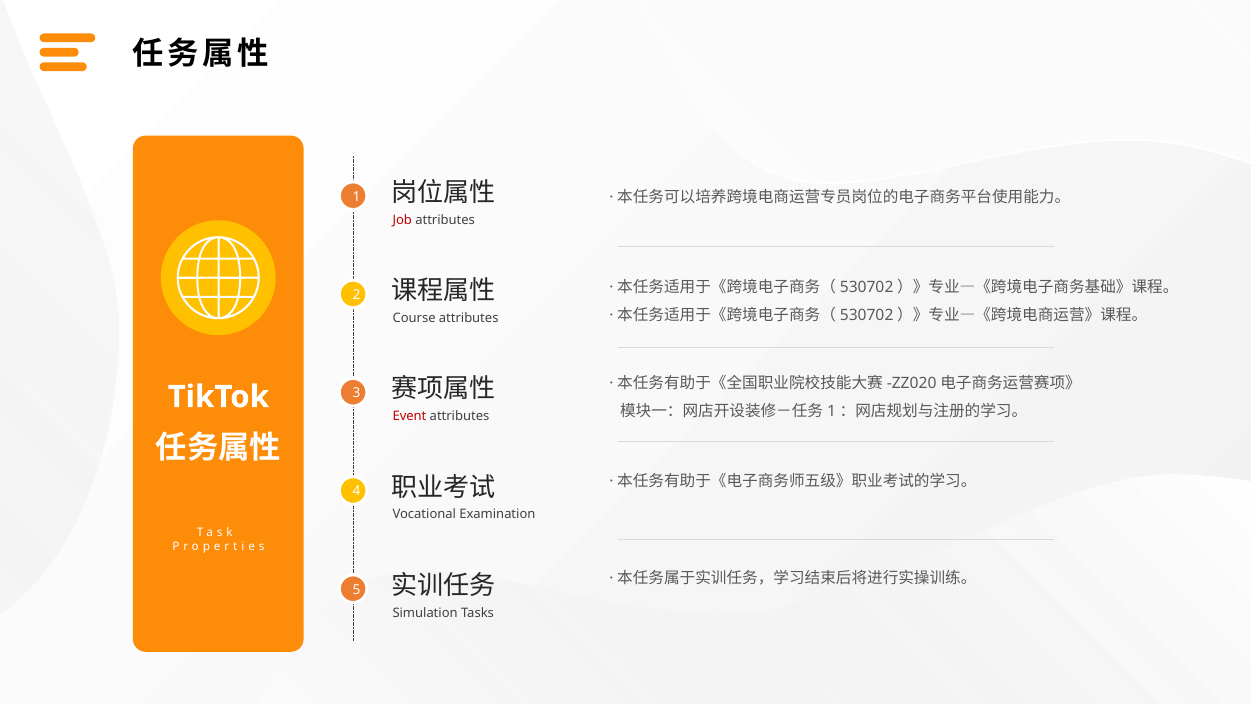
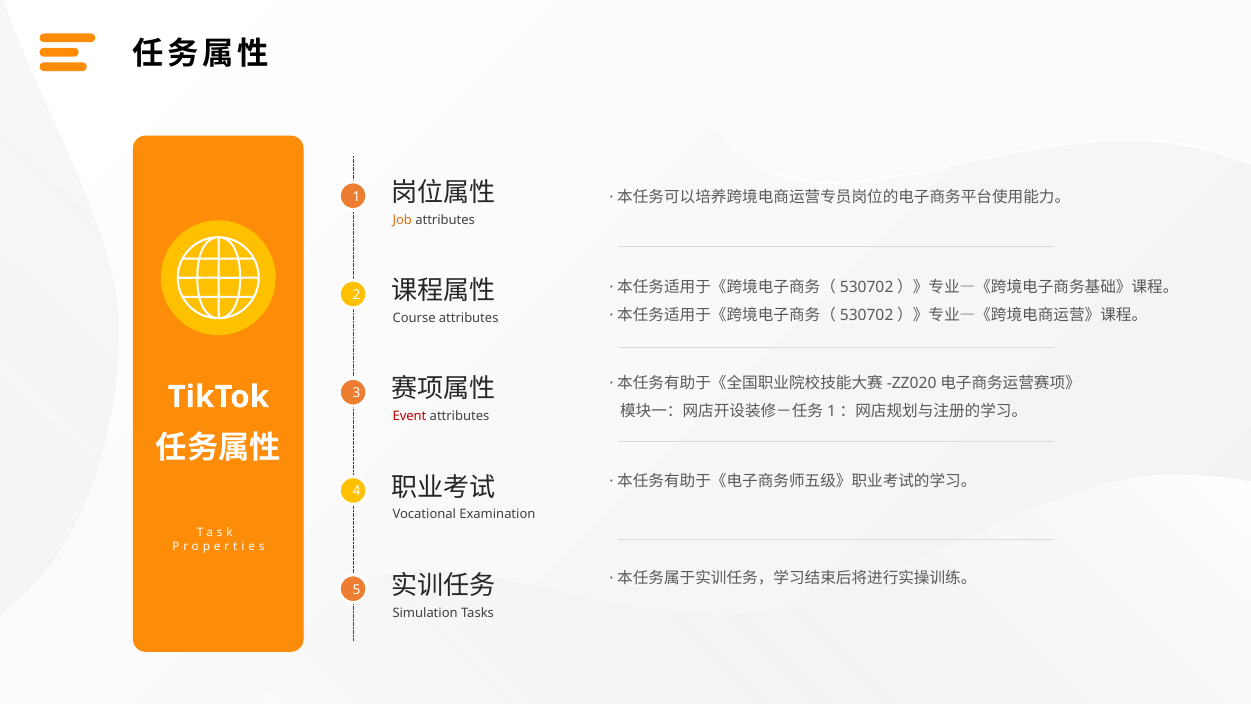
Job colour: red -> orange
